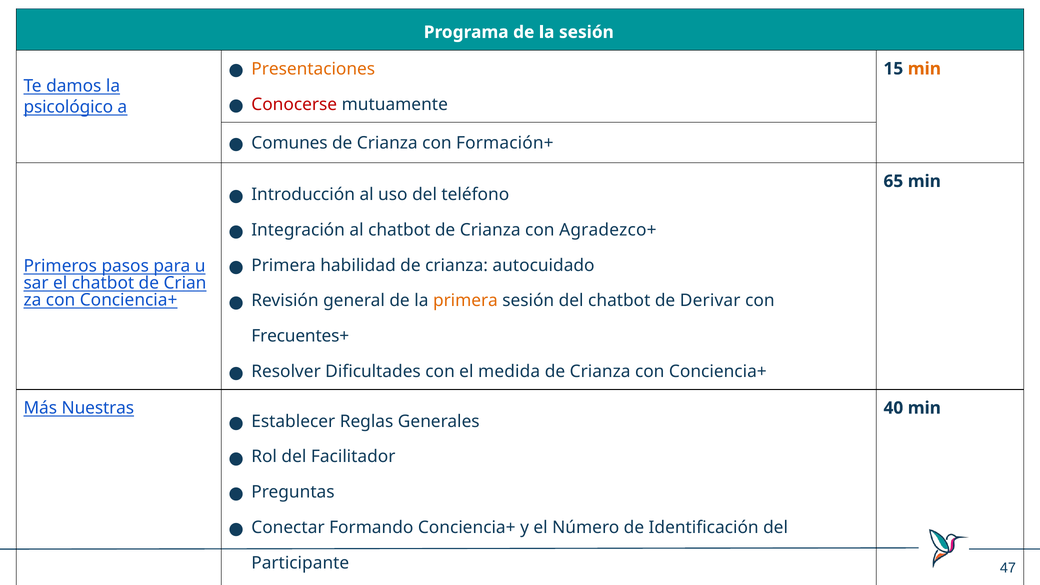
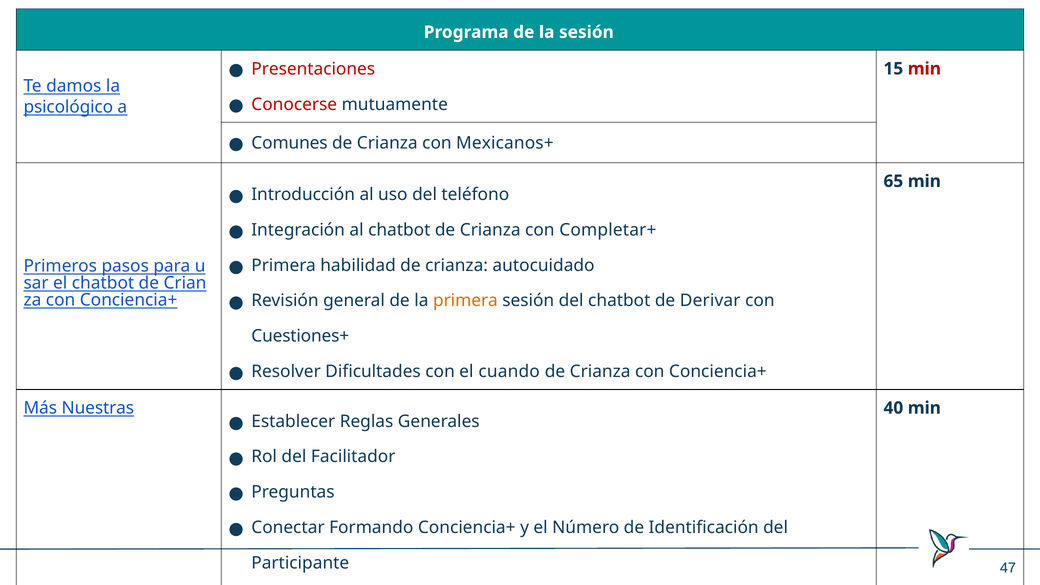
Presentaciones colour: orange -> red
min at (924, 69) colour: orange -> red
Formación+: Formación+ -> Mexicanos+
Agradezco+: Agradezco+ -> Completar+
Frecuentes+: Frecuentes+ -> Cuestiones+
medida: medida -> cuando
